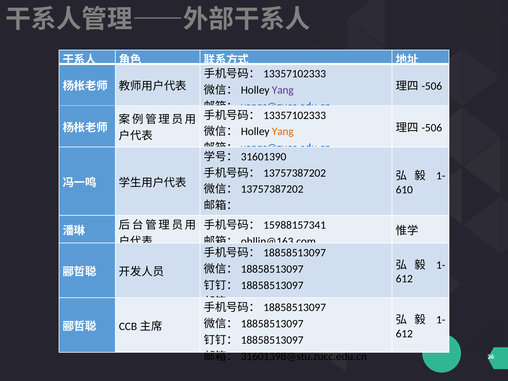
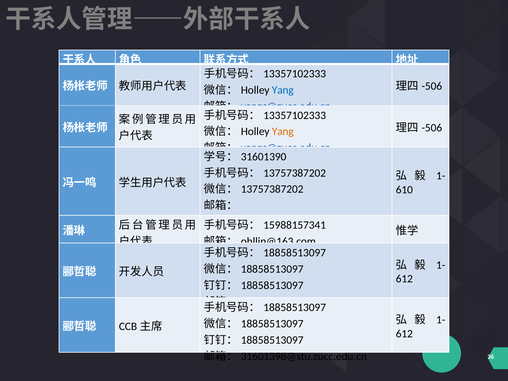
Yang at (283, 90) colour: purple -> blue
